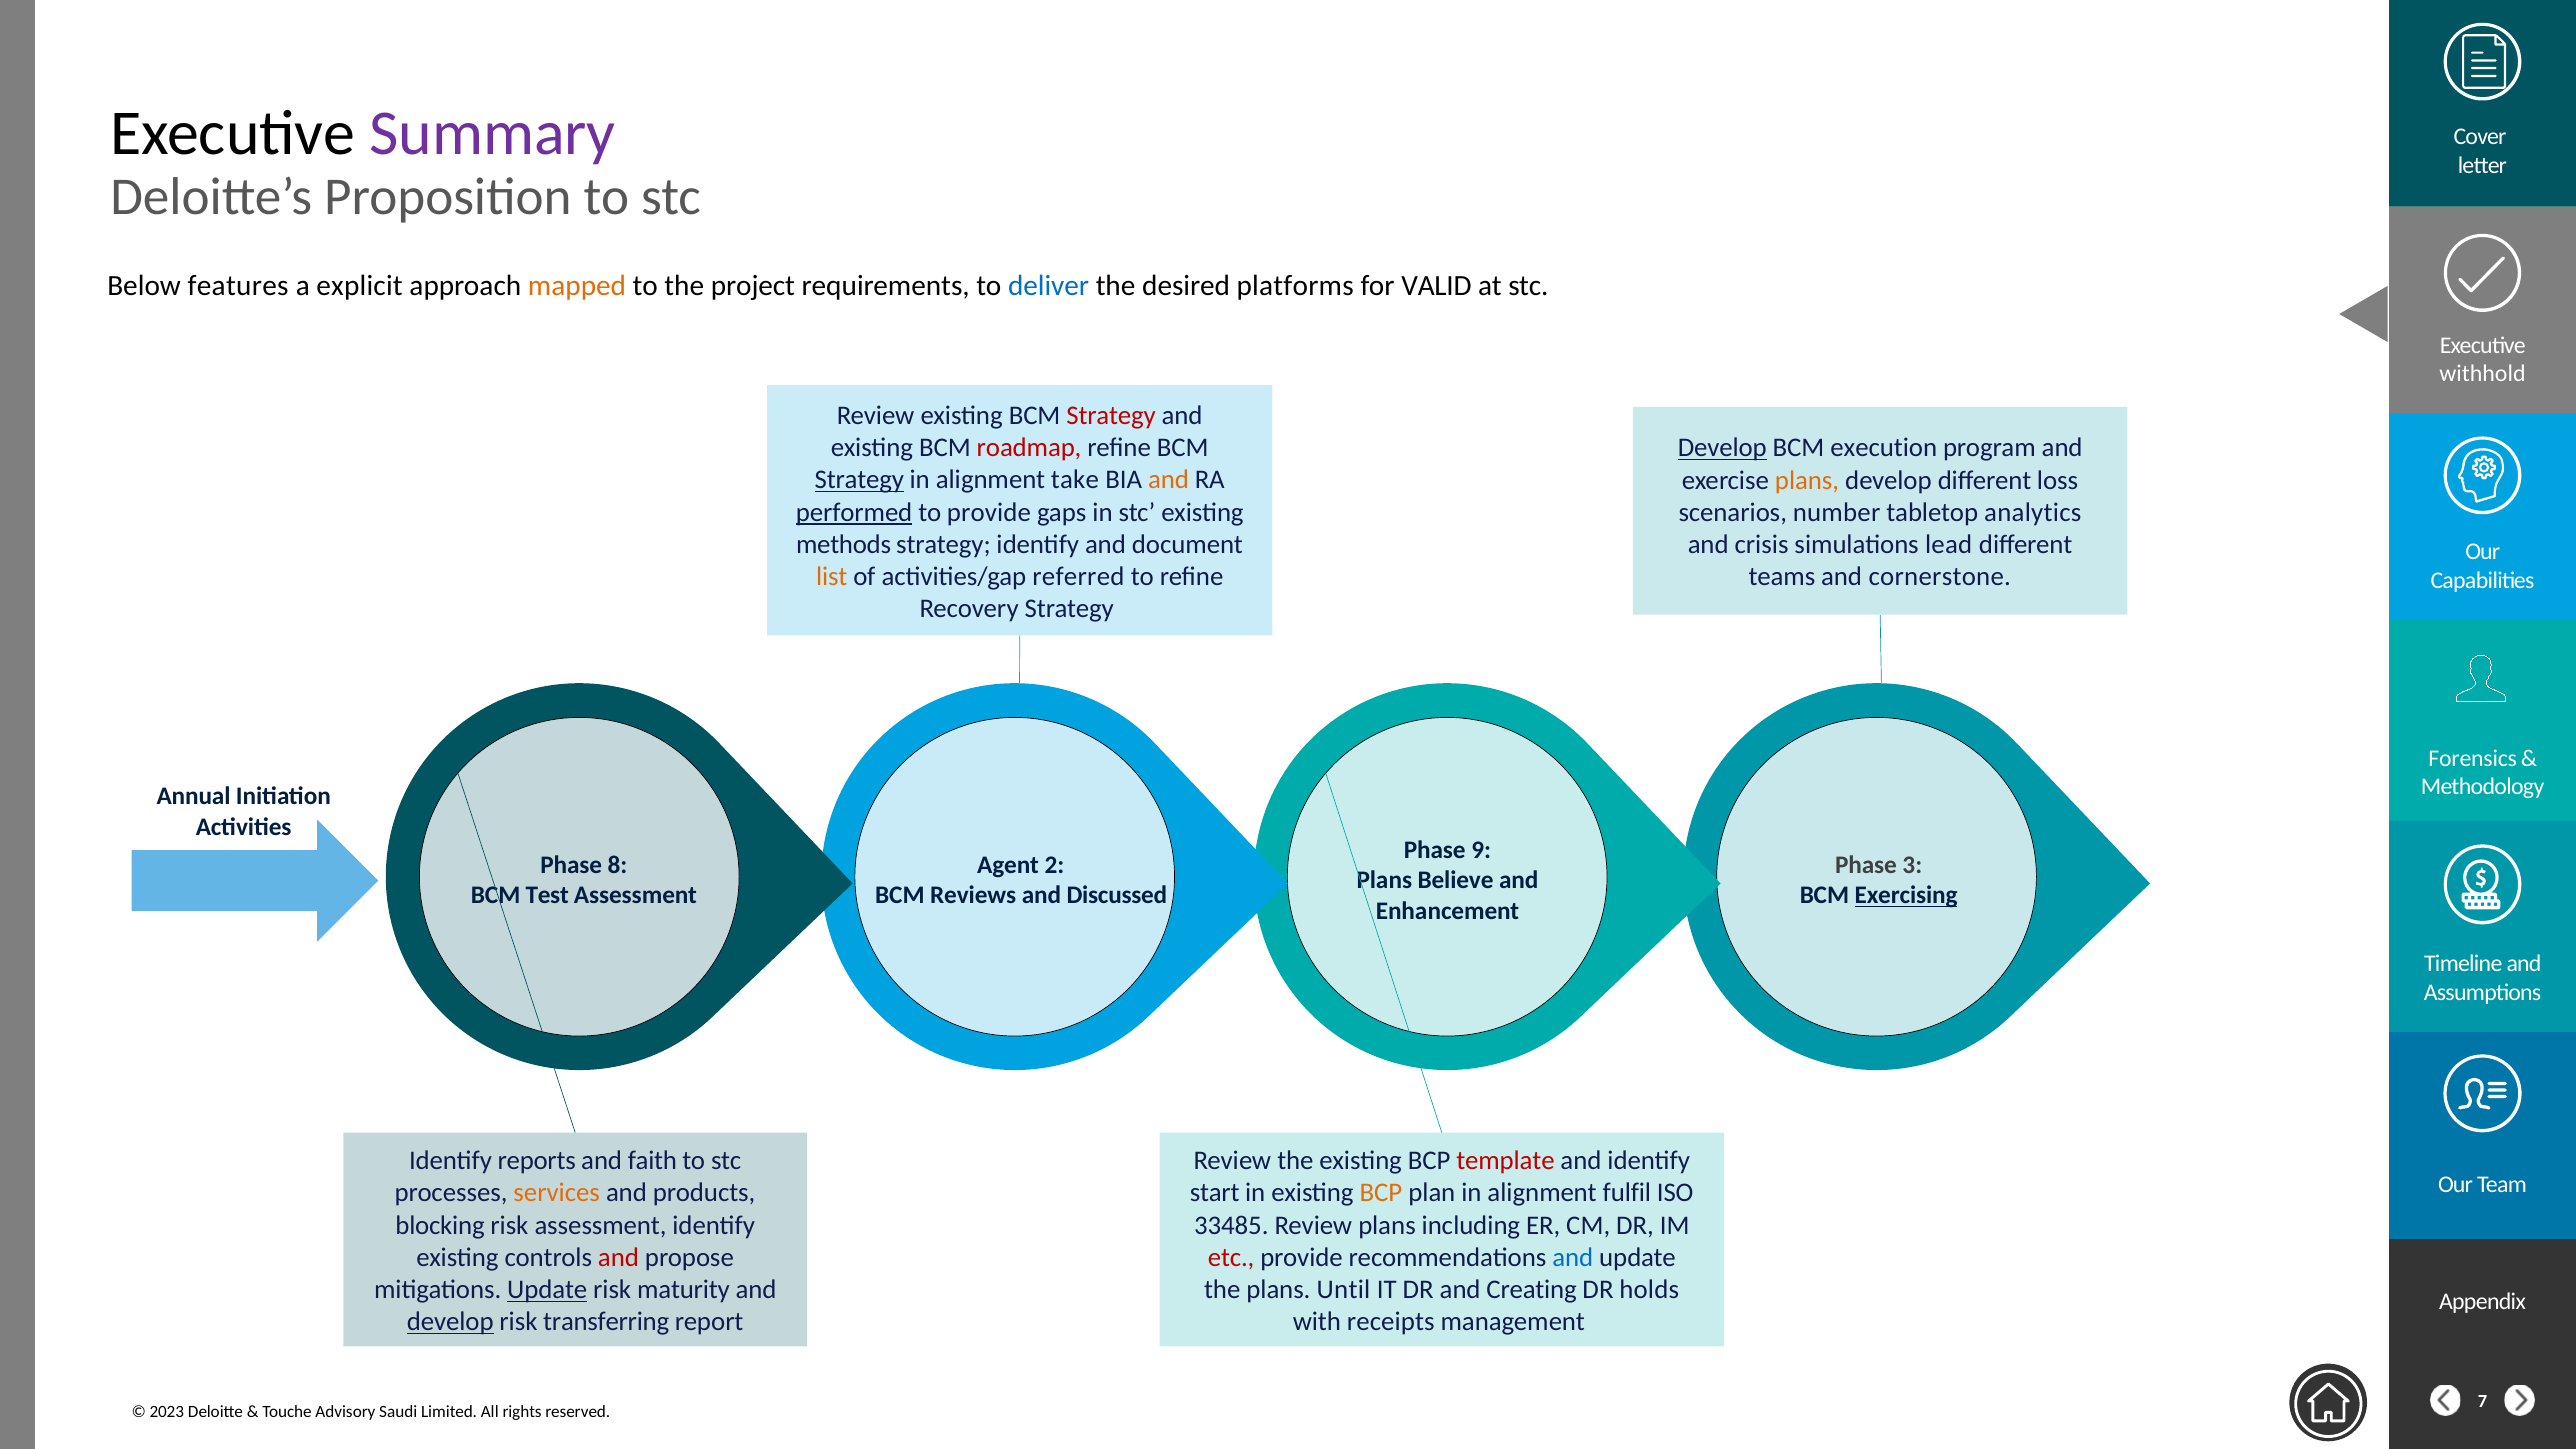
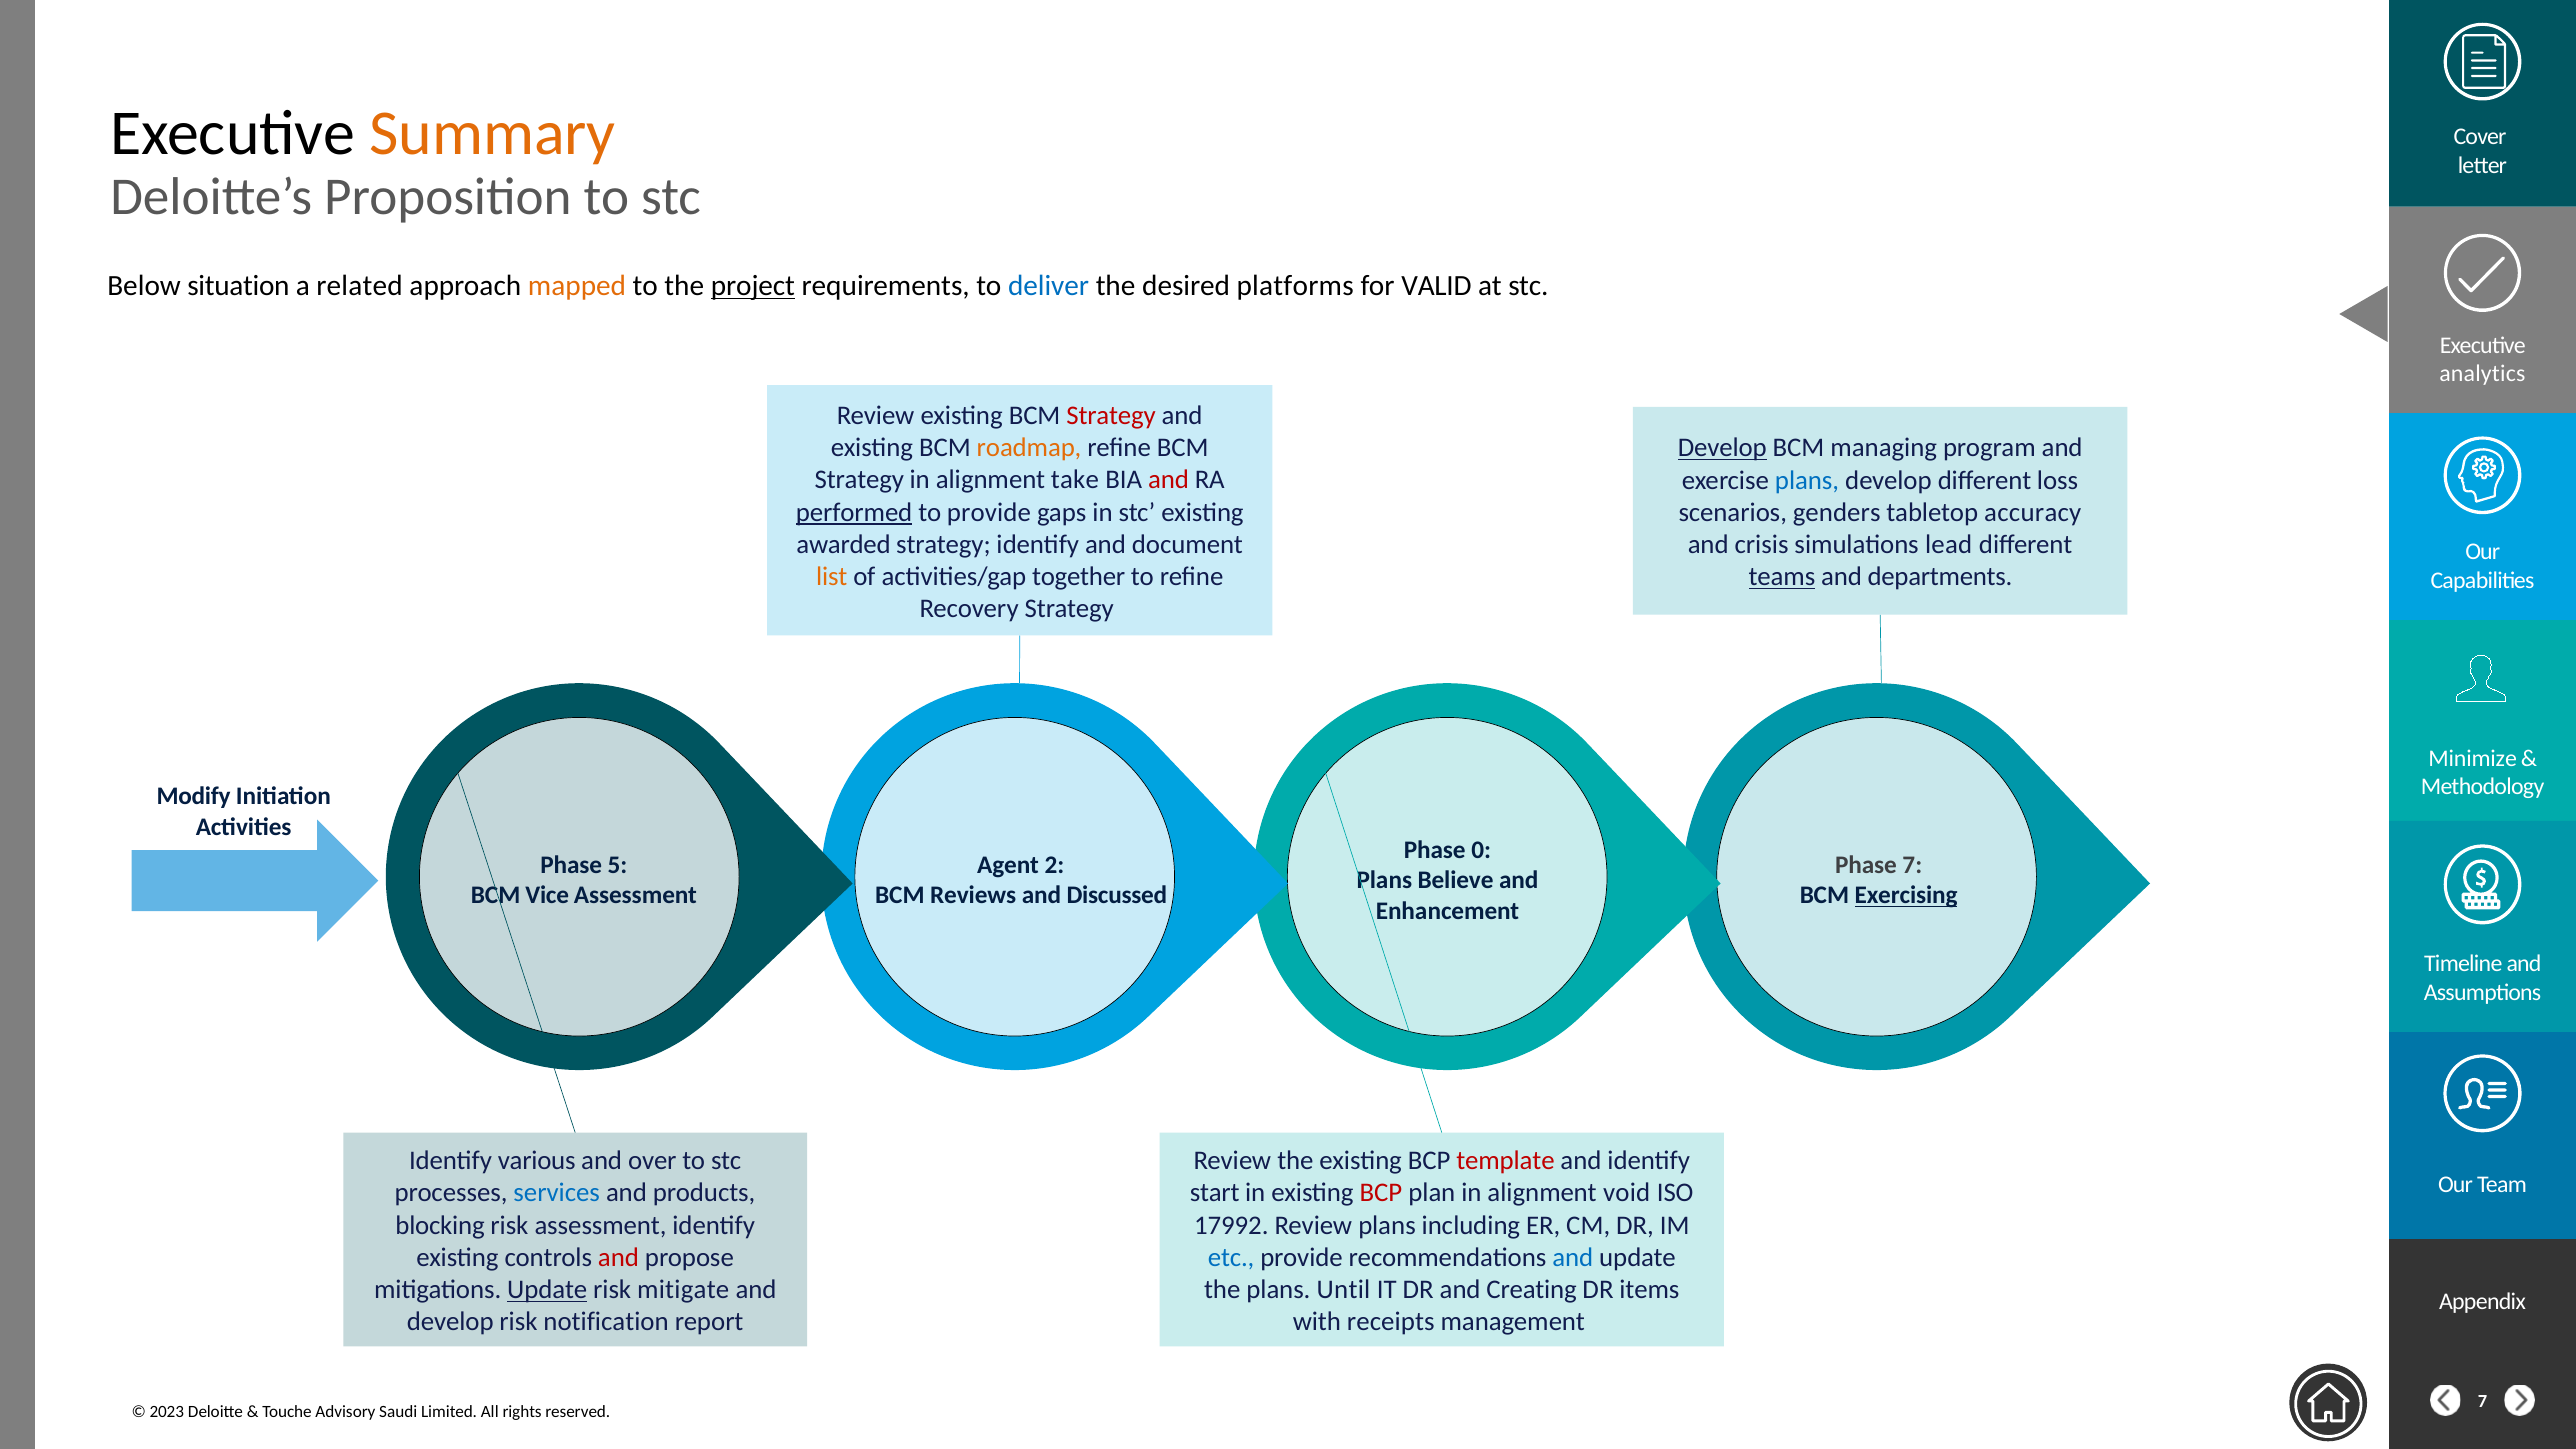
Summary colour: purple -> orange
features: features -> situation
explicit: explicit -> related
project underline: none -> present
withhold: withhold -> analytics
roadmap colour: red -> orange
execution: execution -> managing
Strategy at (859, 480) underline: present -> none
and at (1169, 480) colour: orange -> red
plans at (1807, 480) colour: orange -> blue
number: number -> genders
analytics: analytics -> accuracy
methods: methods -> awarded
referred: referred -> together
teams underline: none -> present
cornerstone: cornerstone -> departments
Forensics: Forensics -> Minimize
Annual: Annual -> Modify
9: 9 -> 0
8: 8 -> 5
Phase 3: 3 -> 7
Test: Test -> Vice
reports: reports -> various
faith: faith -> over
services colour: orange -> blue
BCP at (1381, 1193) colour: orange -> red
fulfil: fulfil -> void
33485: 33485 -> 17992
etc colour: red -> blue
maturity: maturity -> mitigate
holds: holds -> items
develop at (450, 1322) underline: present -> none
transferring: transferring -> notification
